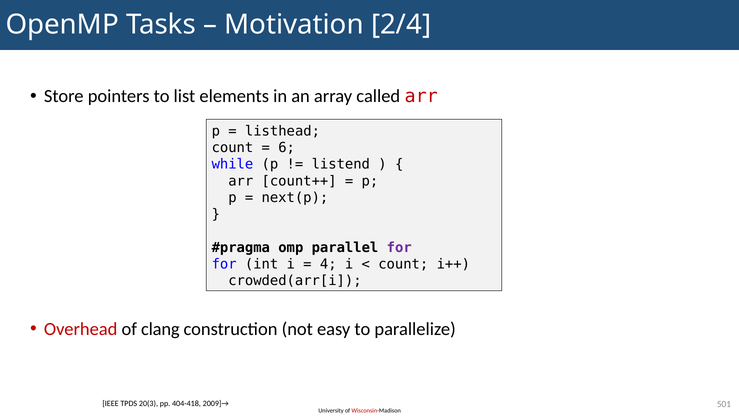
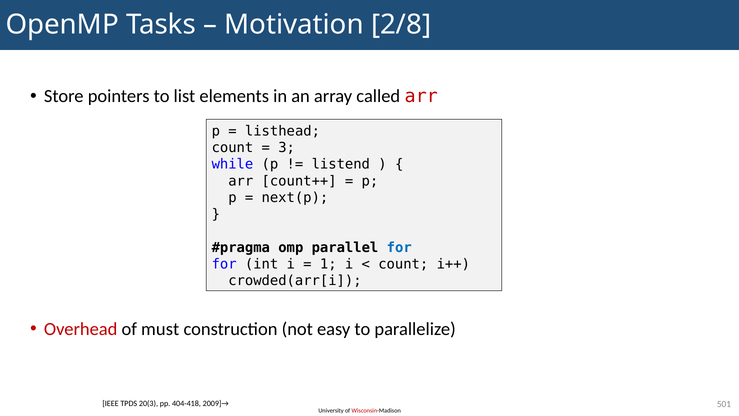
2/4: 2/4 -> 2/8
6: 6 -> 3
for at (399, 247) colour: purple -> blue
4: 4 -> 1
clang: clang -> must
